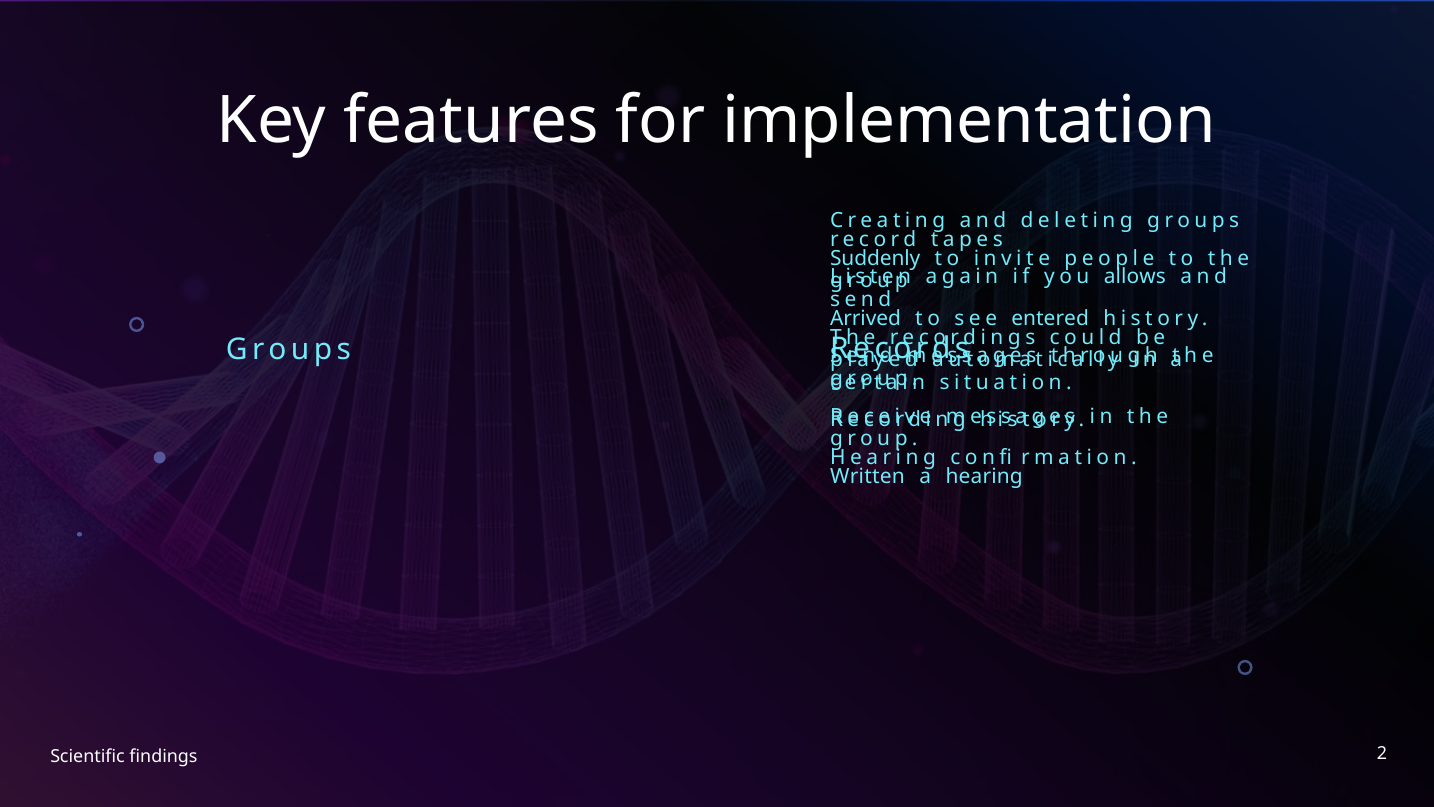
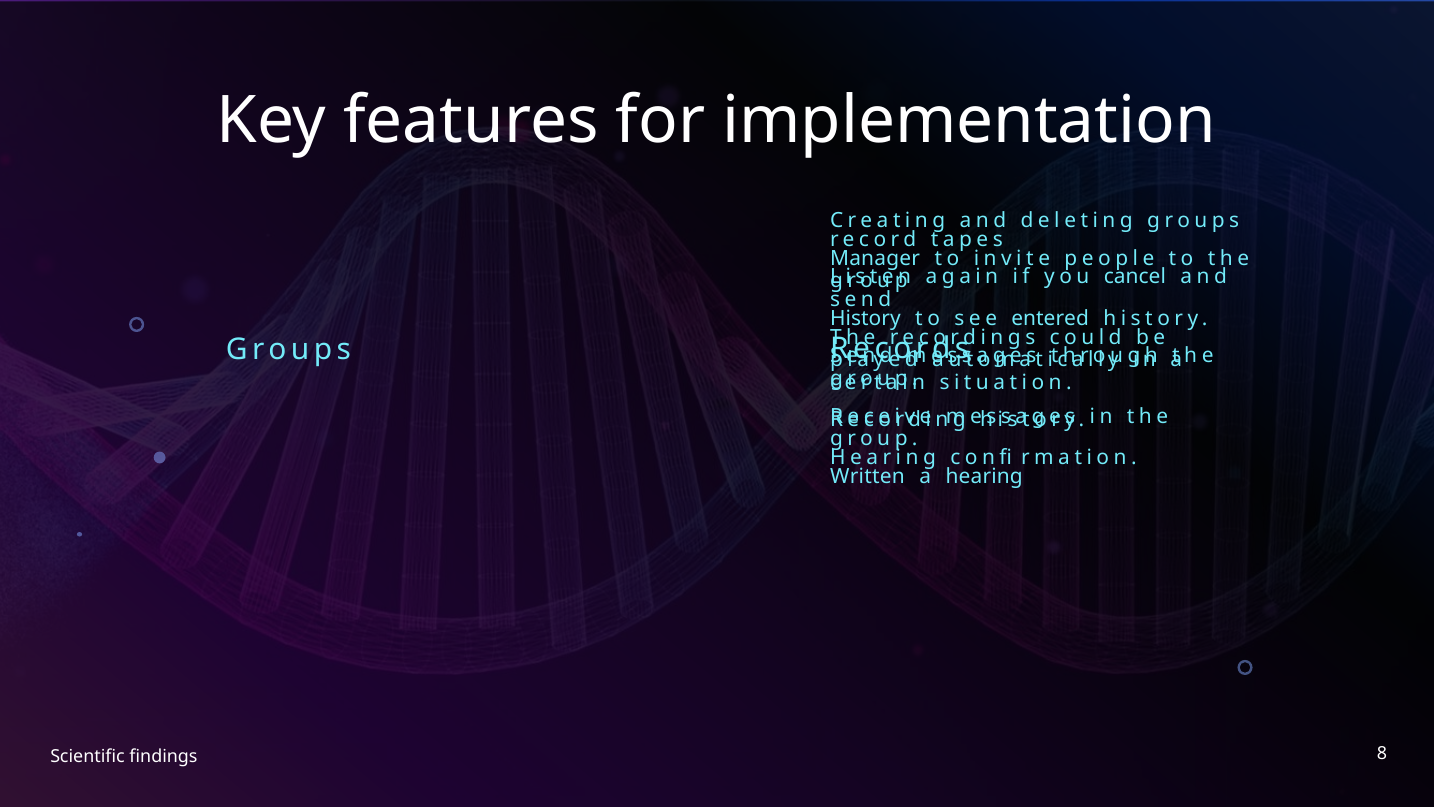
Suddenly: Suddenly -> Manager
allows: allows -> cancel
Arrived at (866, 318): Arrived -> History
2: 2 -> 8
